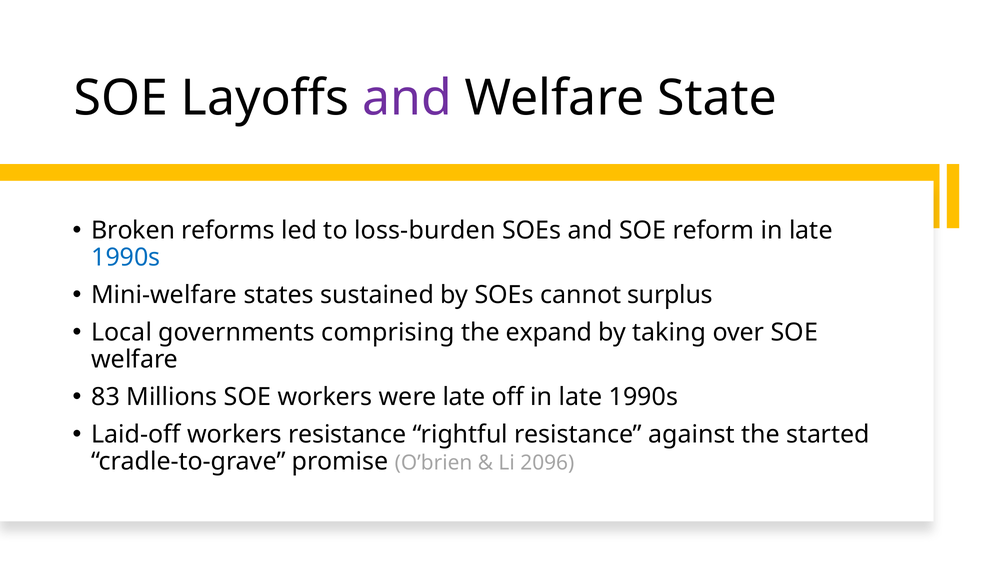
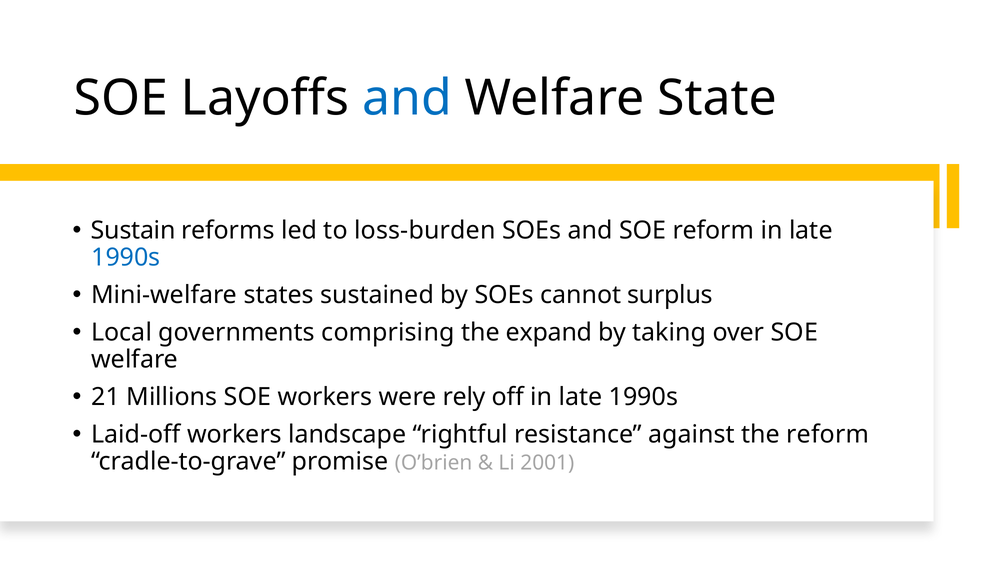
and at (407, 98) colour: purple -> blue
Broken: Broken -> Sustain
83: 83 -> 21
were late: late -> rely
workers resistance: resistance -> landscape
the started: started -> reform
2096: 2096 -> 2001
